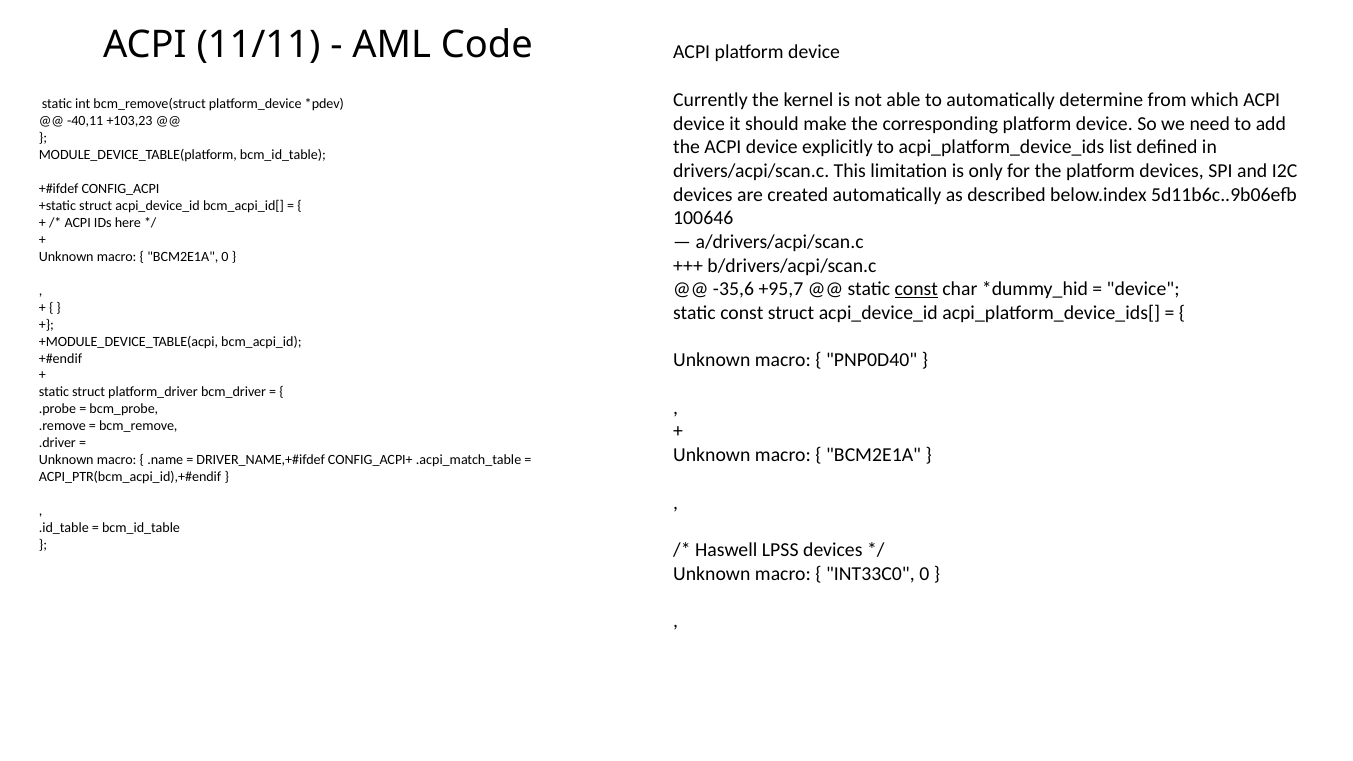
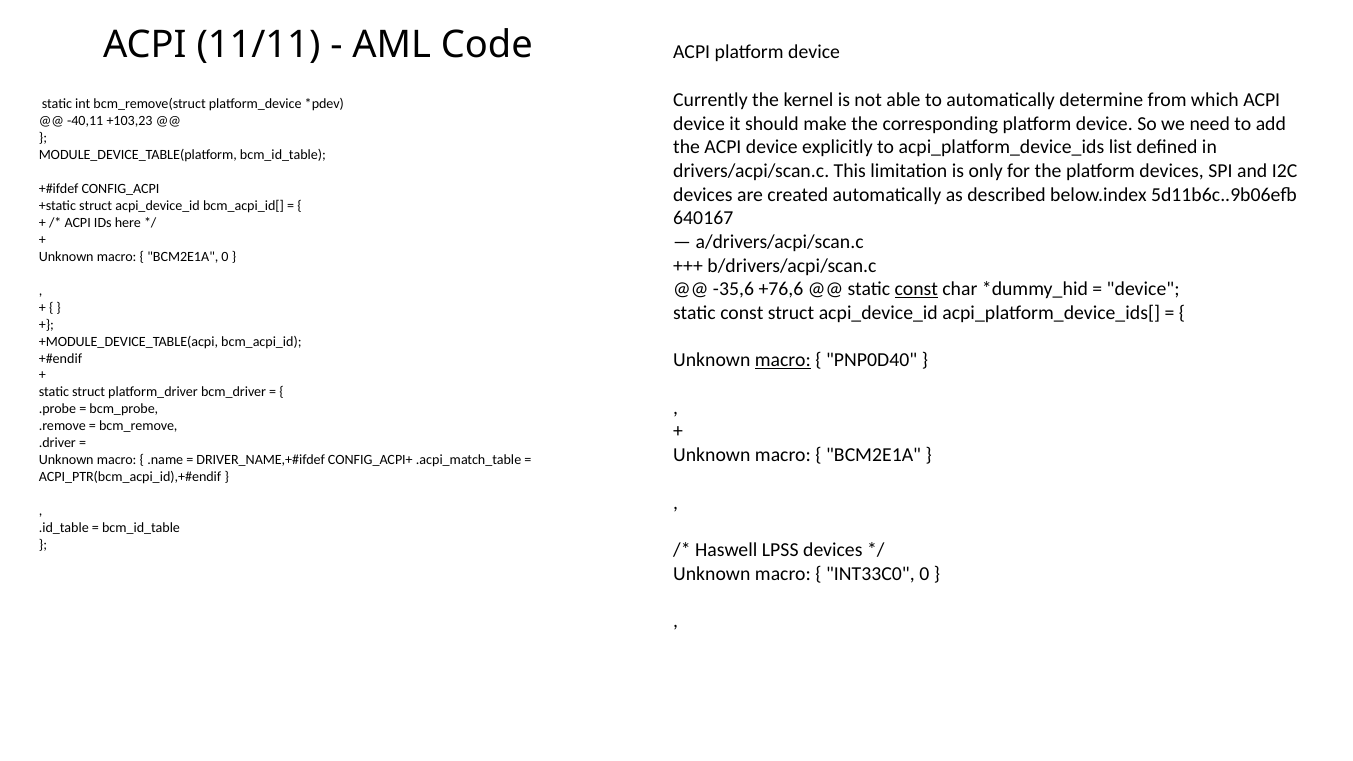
100646: 100646 -> 640167
+95,7: +95,7 -> +76,6
macro at (783, 360) underline: none -> present
